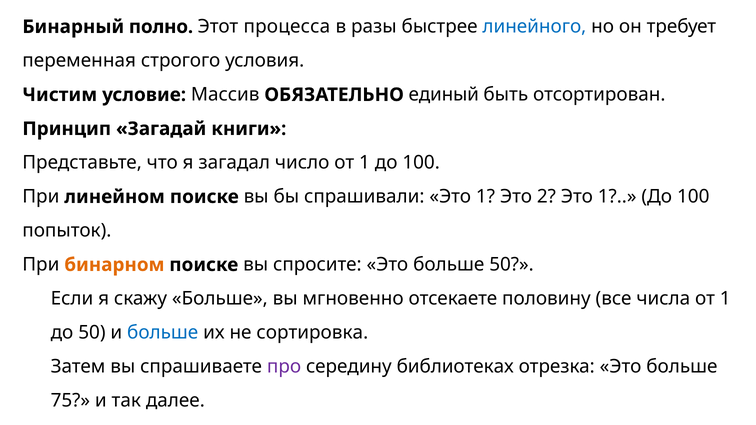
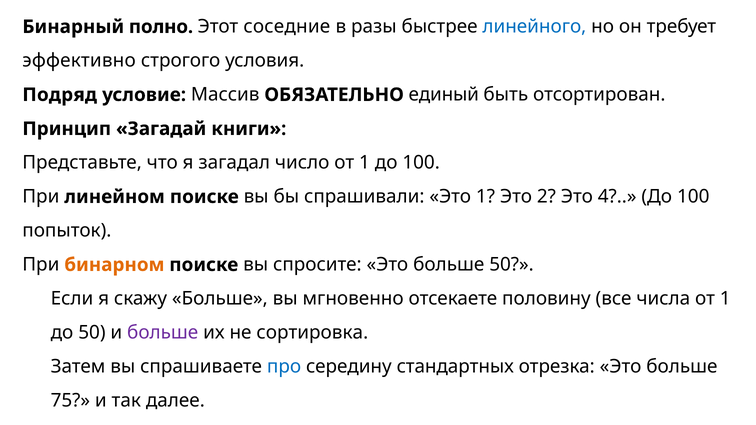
процесса: процесса -> соседние
переменная: переменная -> эффективно
Чистим: Чистим -> Подряд
2 Это 1: 1 -> 4
больше at (163, 333) colour: blue -> purple
про colour: purple -> blue
библиотеках: библиотеках -> стандартных
